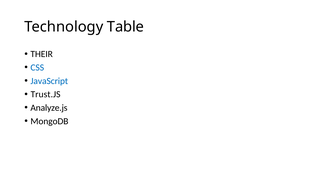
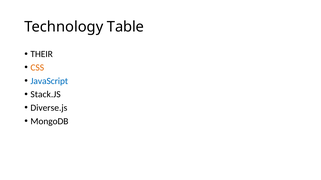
CSS colour: blue -> orange
Trust.JS: Trust.JS -> Stack.JS
Analyze.js: Analyze.js -> Diverse.js
